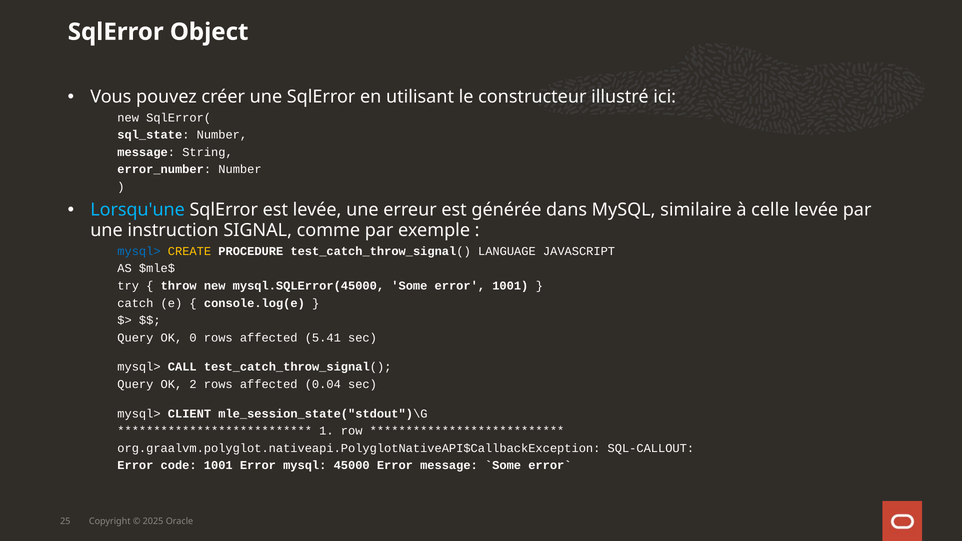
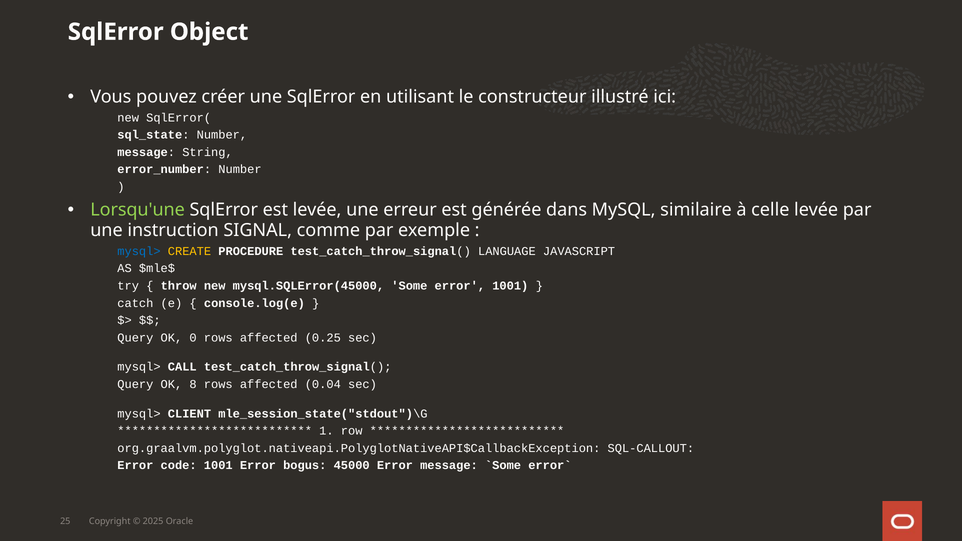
Lorsqu'une colour: light blue -> light green
5.41: 5.41 -> 0.25
2: 2 -> 8
Error mysql: mysql -> bogus
